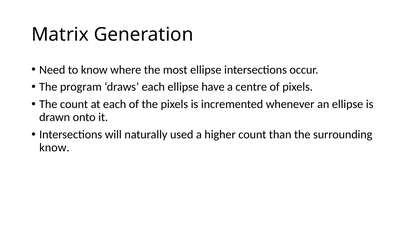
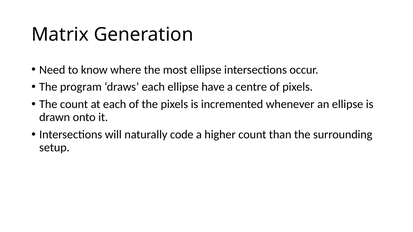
used: used -> code
know at (54, 148): know -> setup
